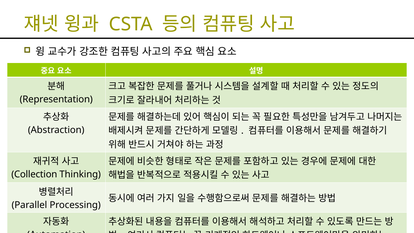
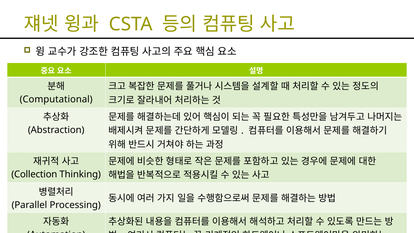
Representation: Representation -> Computational
